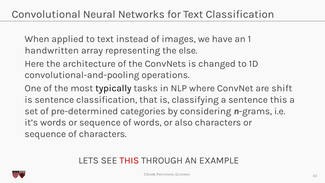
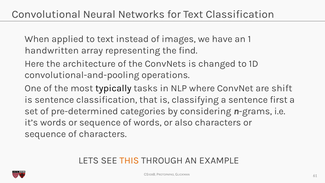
else: else -> find
sentence this: this -> first
THIS at (129, 160) colour: red -> orange
